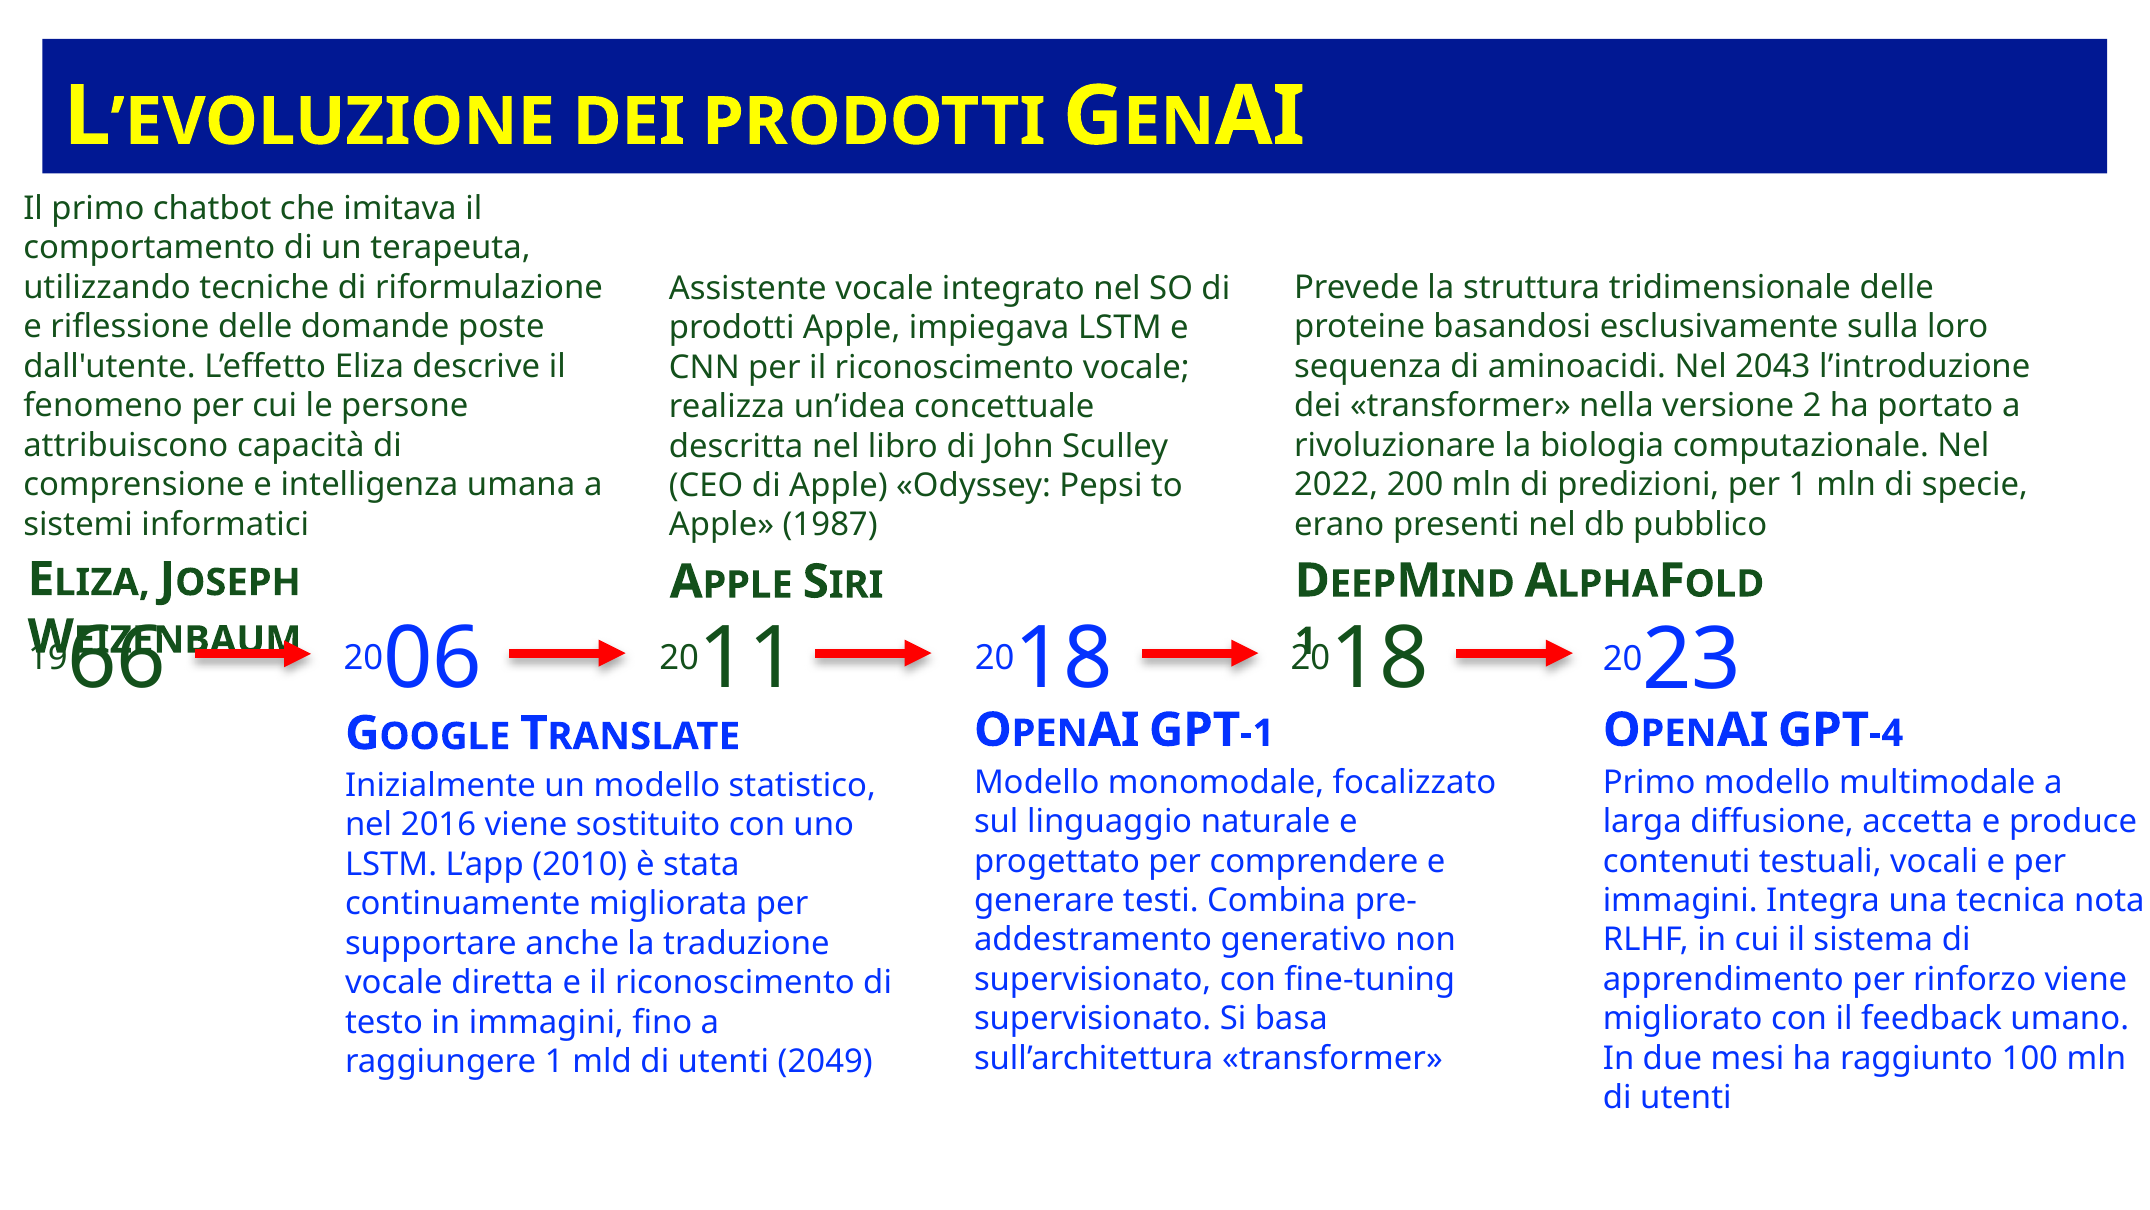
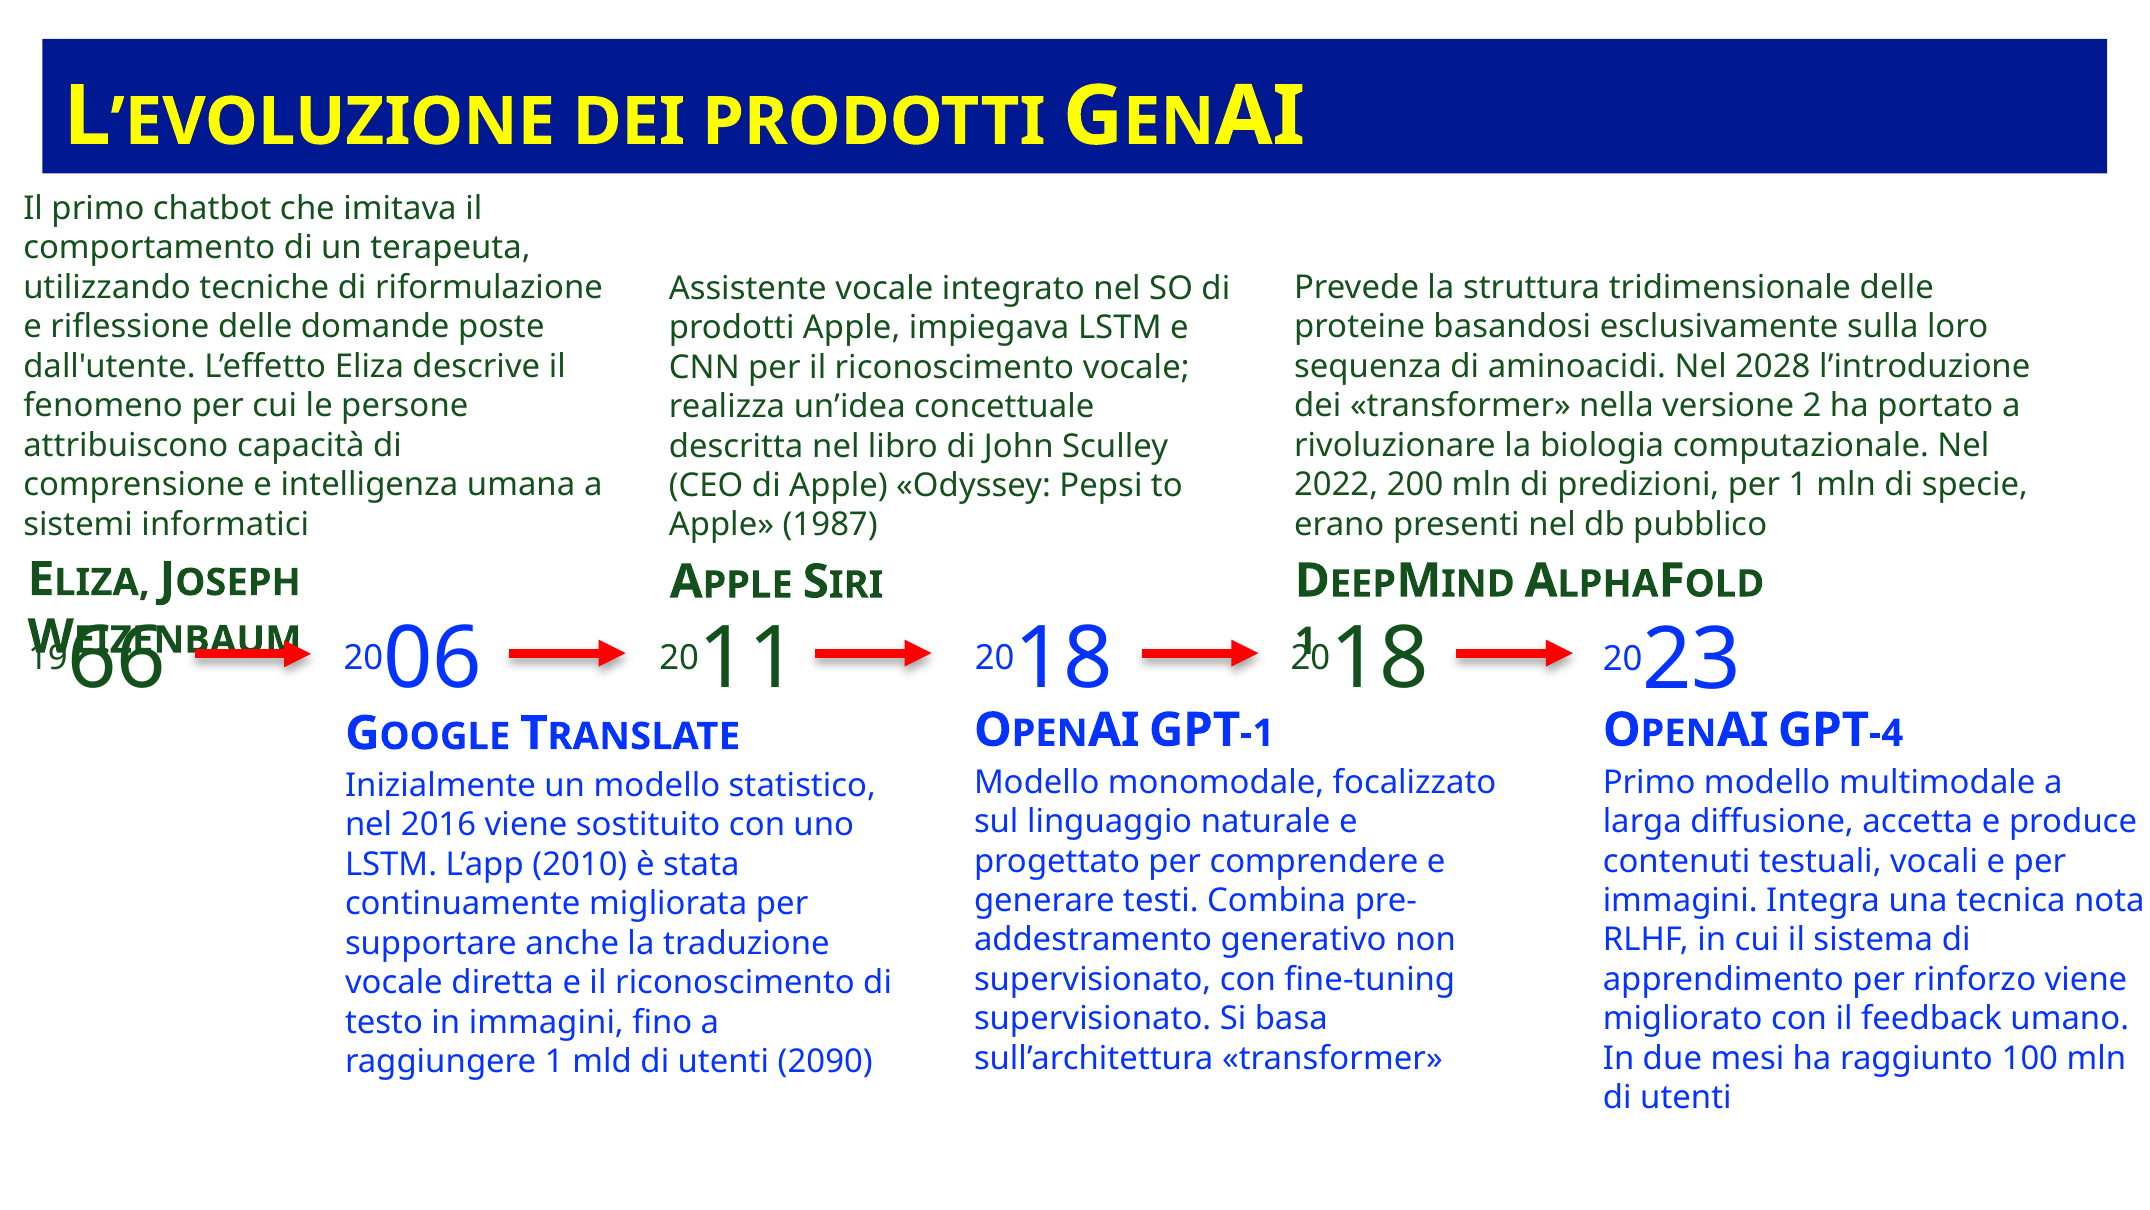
2043: 2043 -> 2028
2049: 2049 -> 2090
